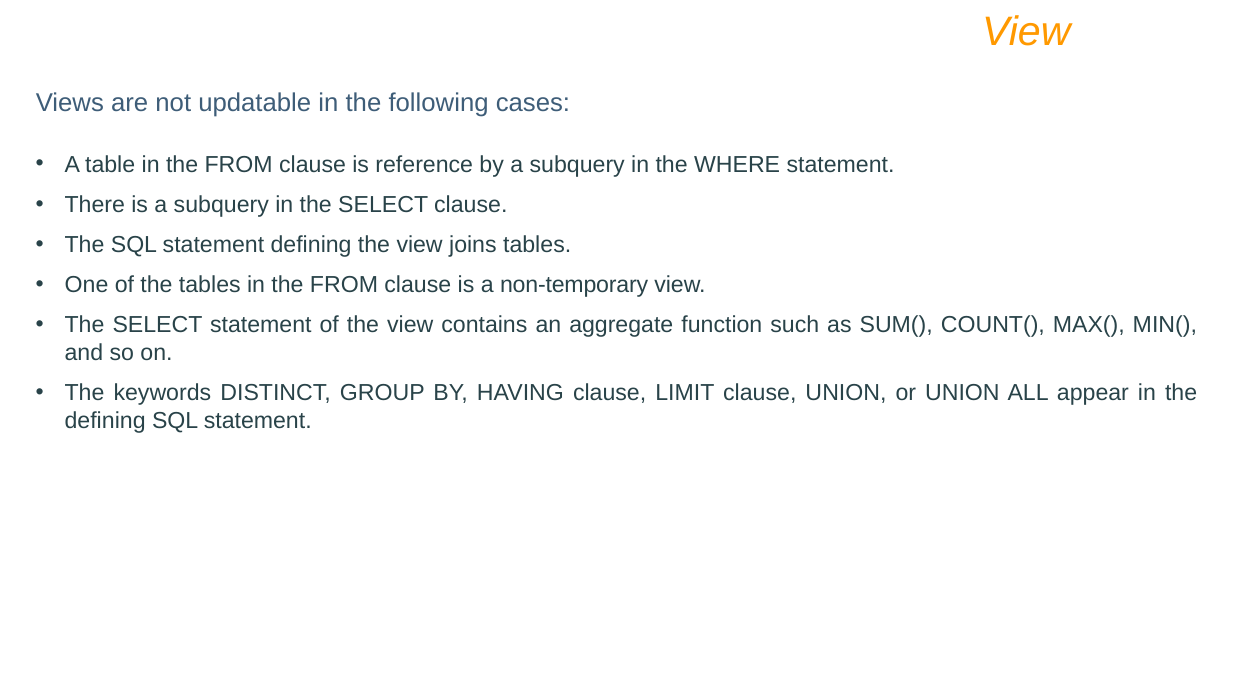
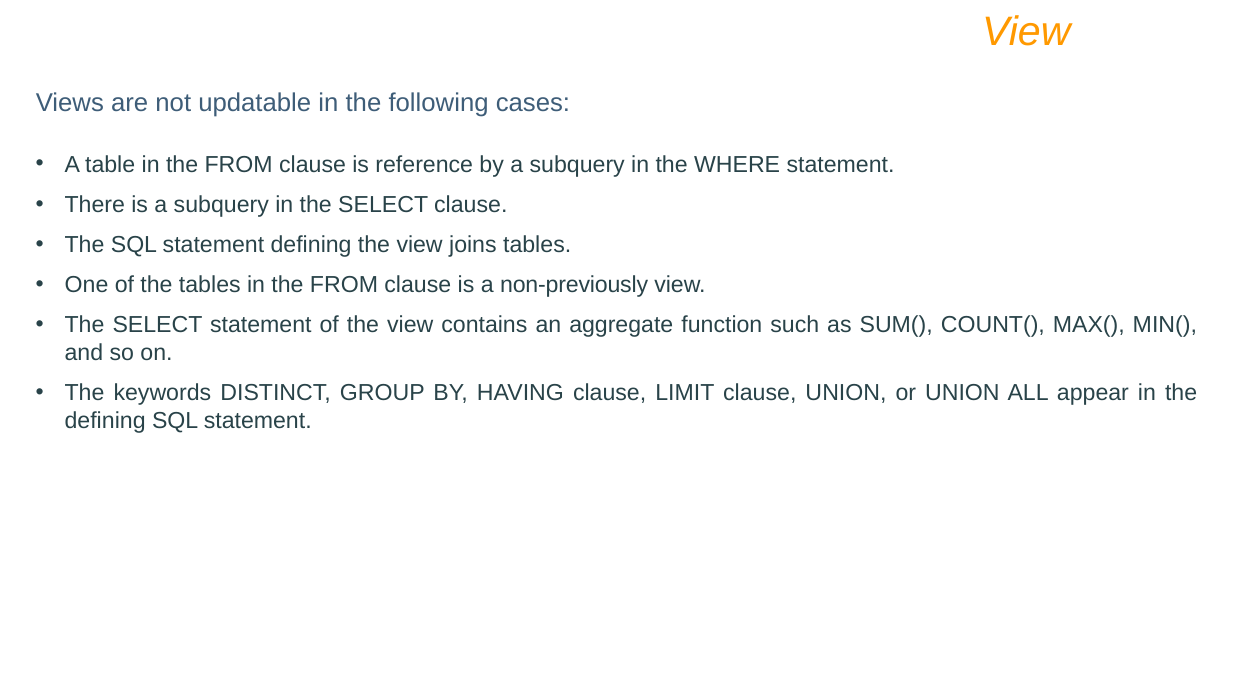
non-temporary: non-temporary -> non-previously
